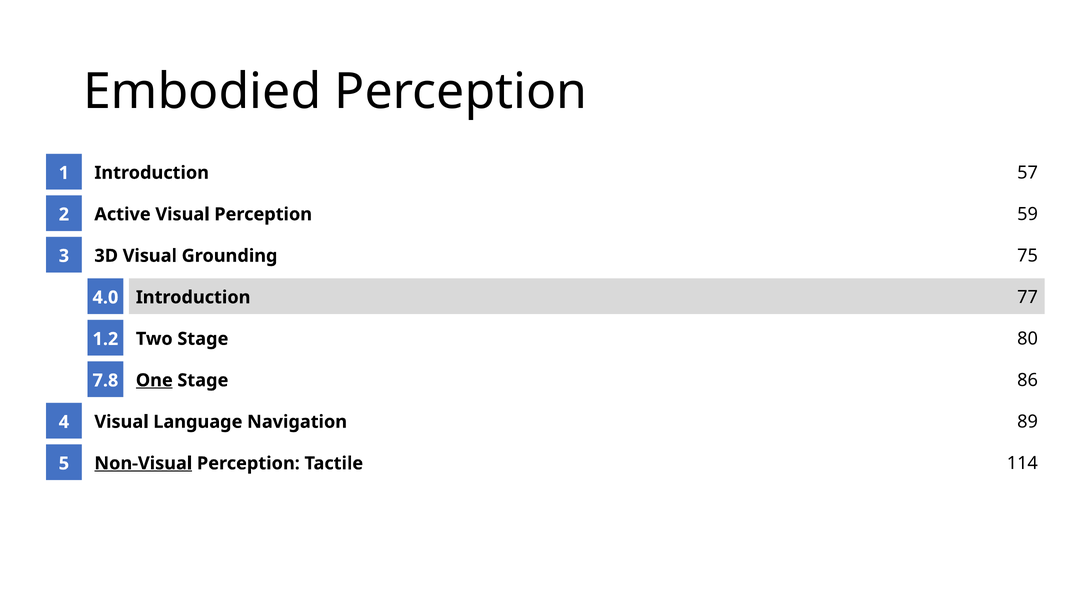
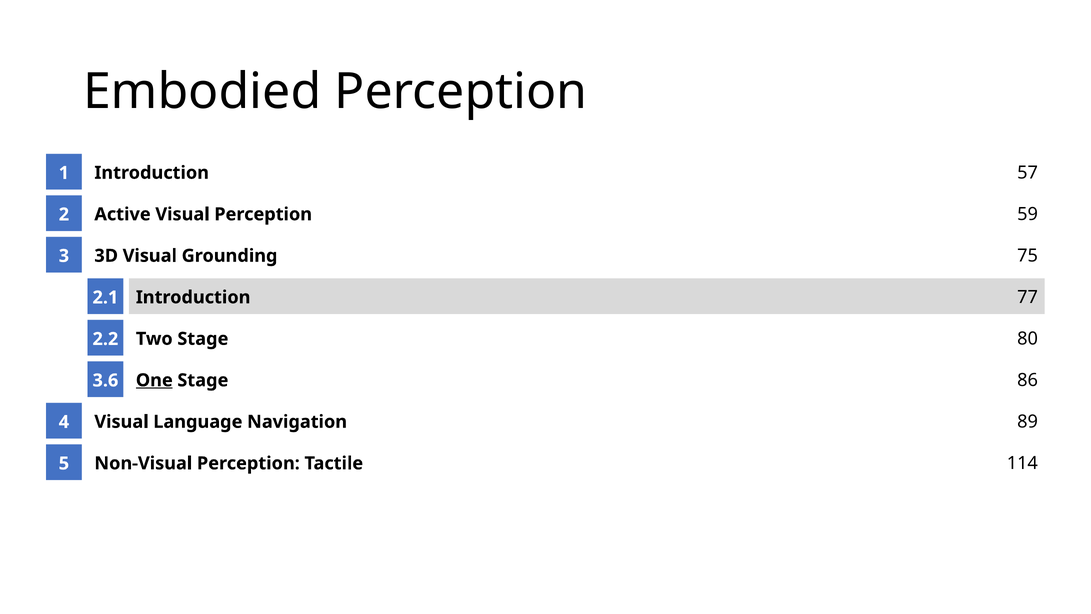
4.0: 4.0 -> 2.1
1.2: 1.2 -> 2.2
7.8: 7.8 -> 3.6
Non-Visual underline: present -> none
